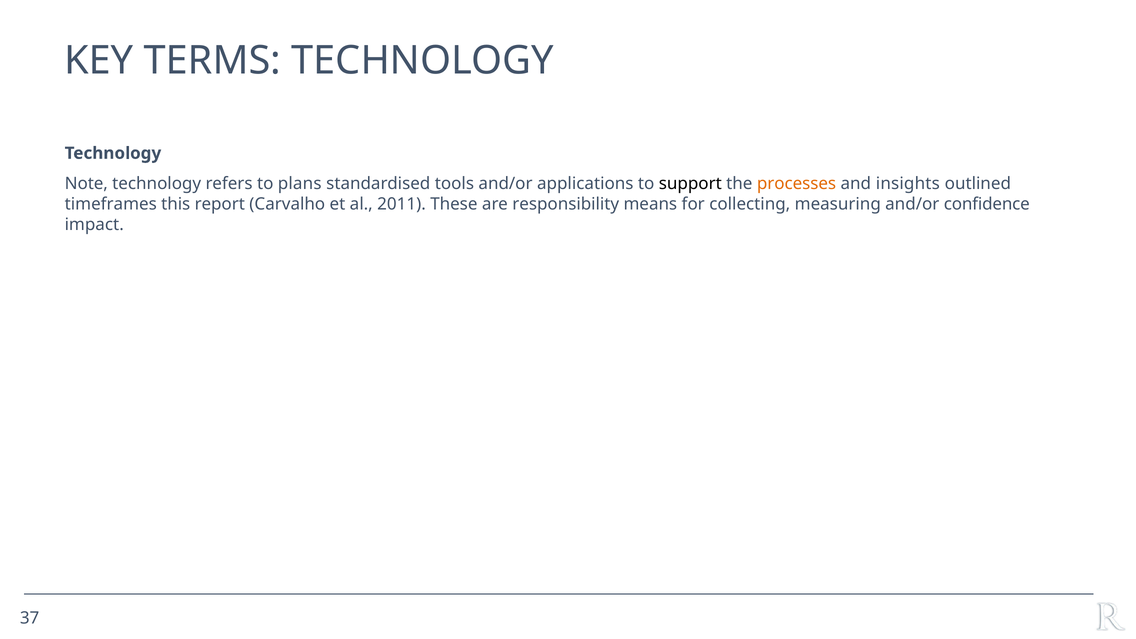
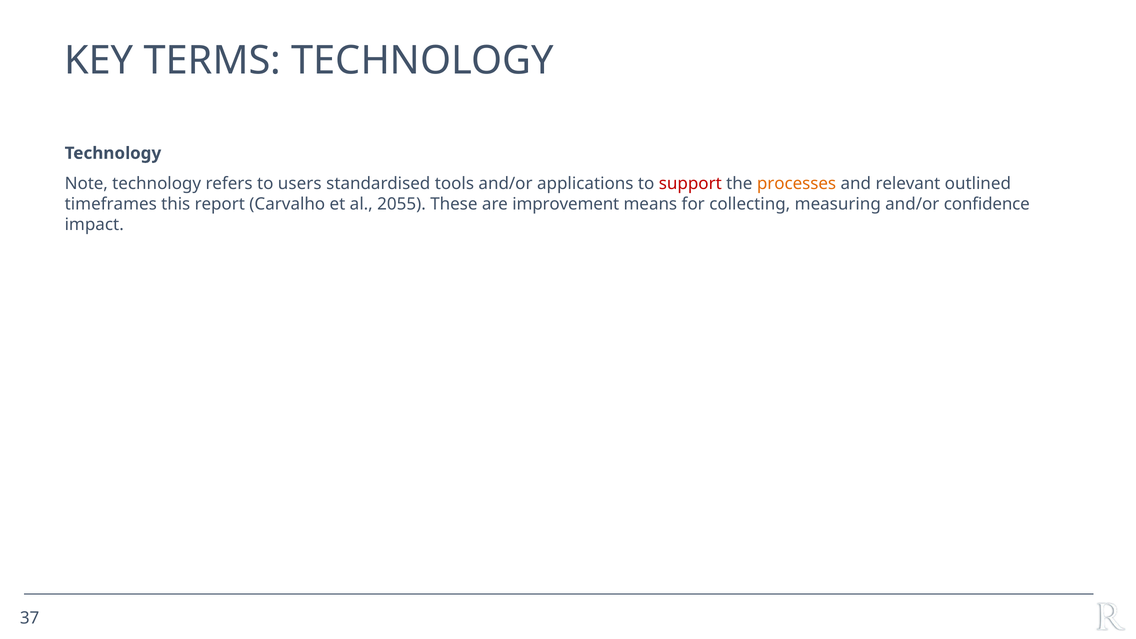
plans: plans -> users
support colour: black -> red
insights: insights -> relevant
2011: 2011 -> 2055
responsibility: responsibility -> improvement
